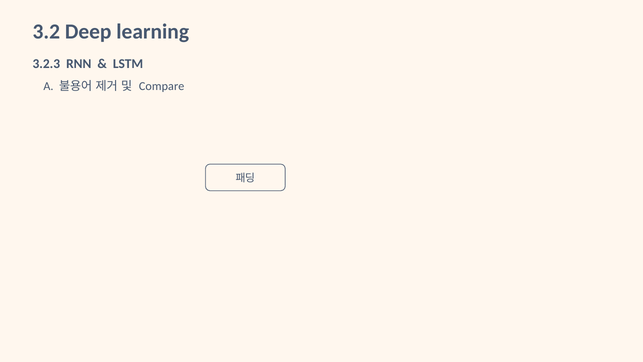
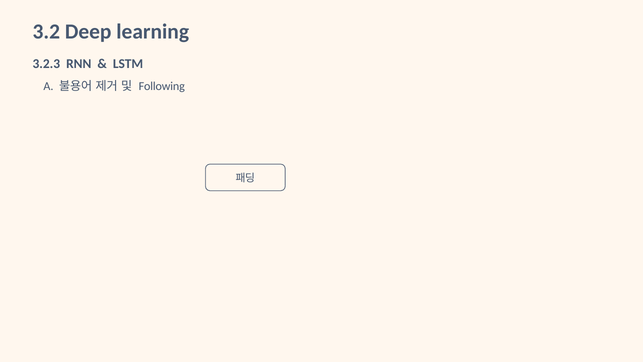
Compare: Compare -> Following
